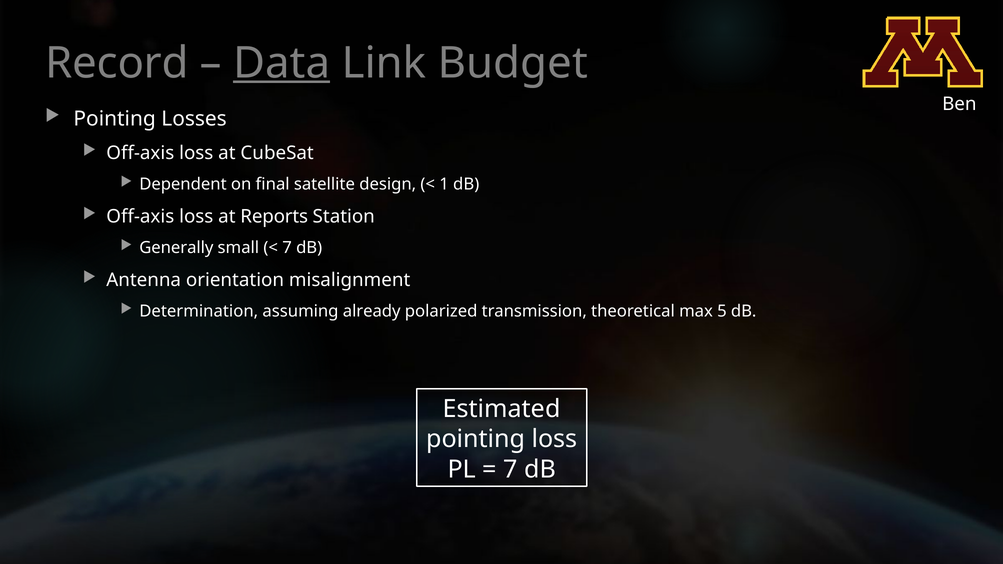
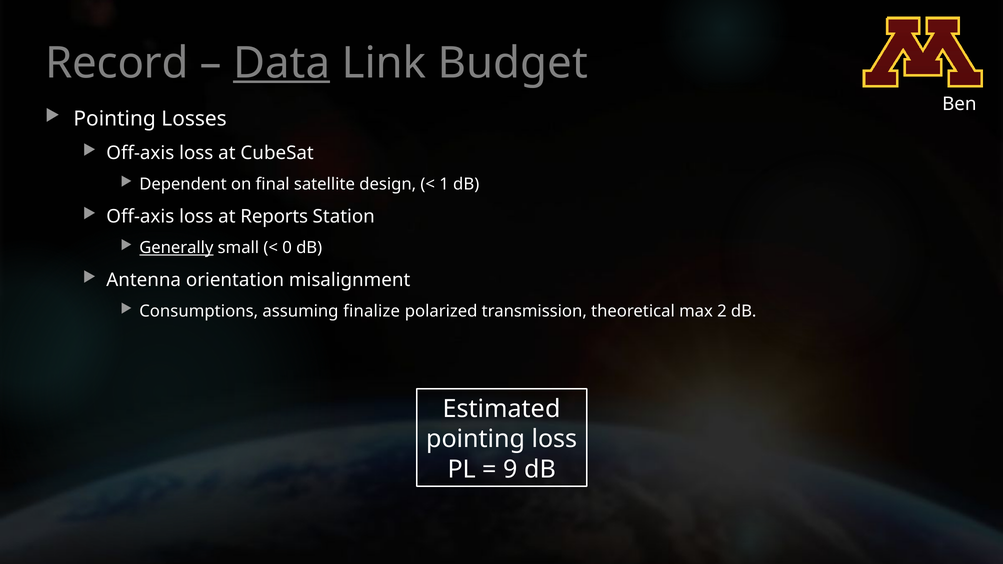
Generally underline: none -> present
7 at (287, 248): 7 -> 0
Determination: Determination -> Consumptions
already: already -> finalize
5: 5 -> 2
7 at (510, 469): 7 -> 9
